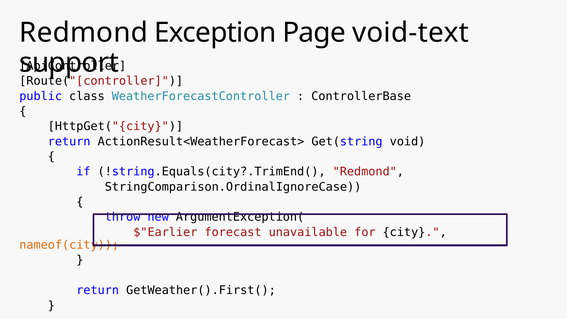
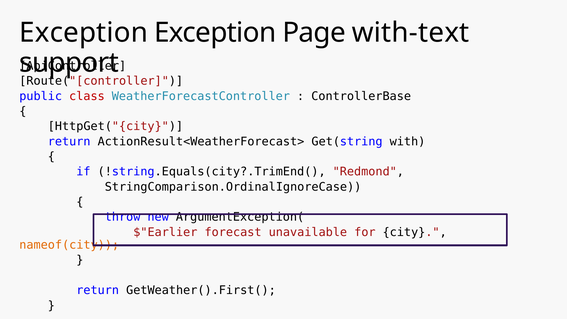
Redmond at (84, 33): Redmond -> Exception
void-text: void-text -> with-text
class colour: black -> red
void: void -> with
